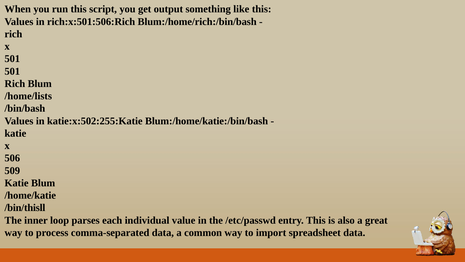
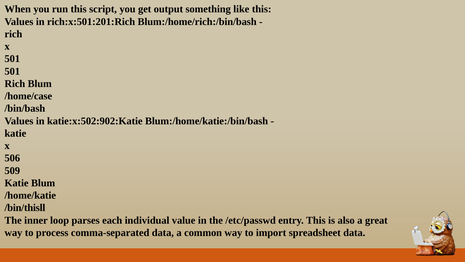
rich:x:501:506:Rich: rich:x:501:506:Rich -> rich:x:501:201:Rich
/home/lists: /home/lists -> /home/case
katie:x:502:255:Katie: katie:x:502:255:Katie -> katie:x:502:902:Katie
